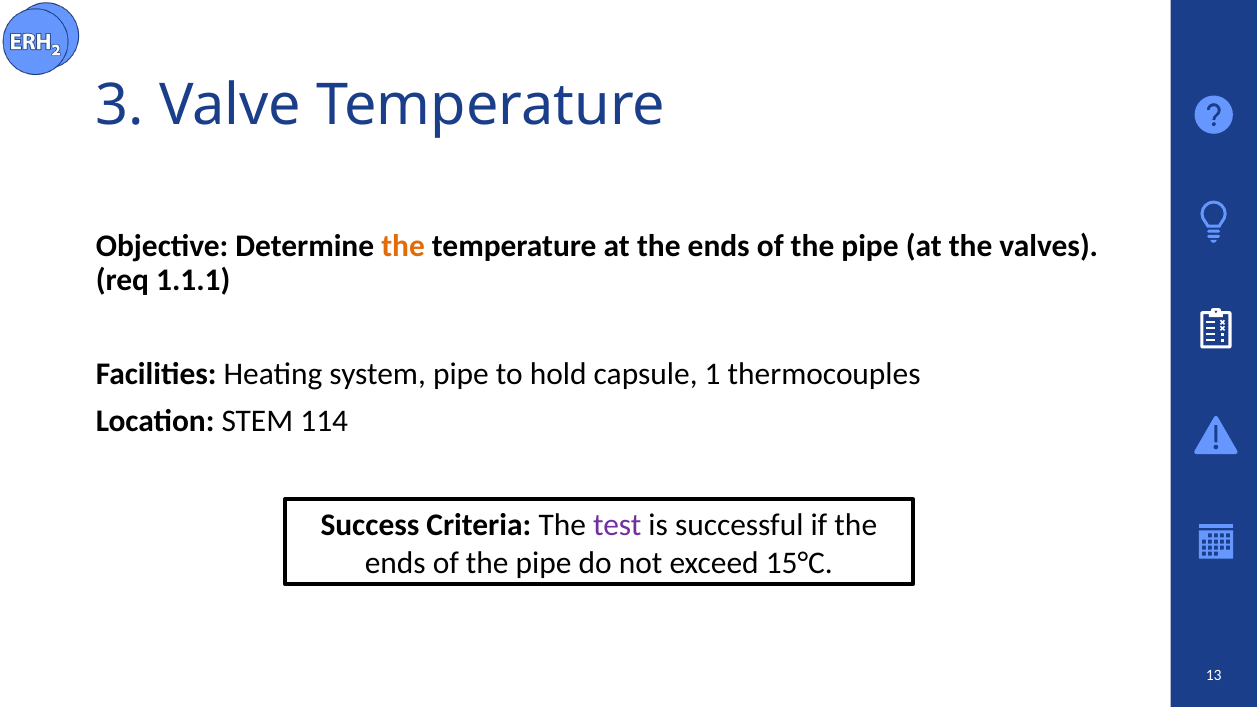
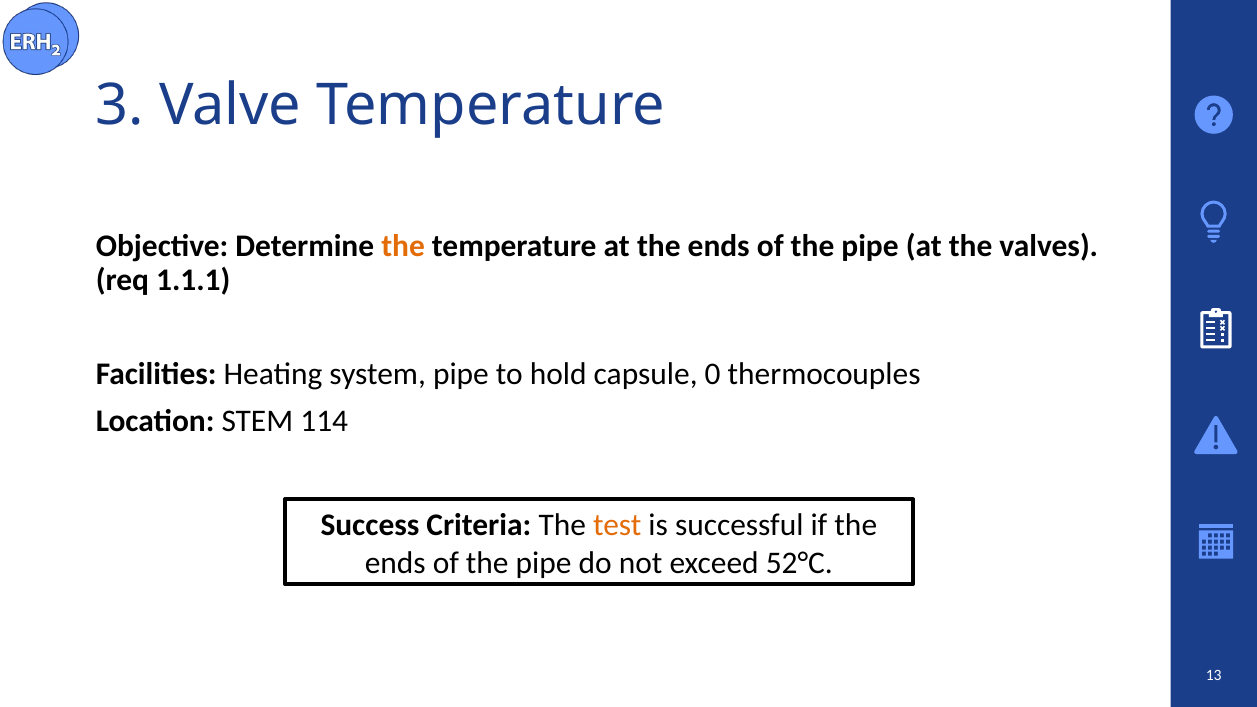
1: 1 -> 0
test colour: purple -> orange
15°C: 15°C -> 52°C
